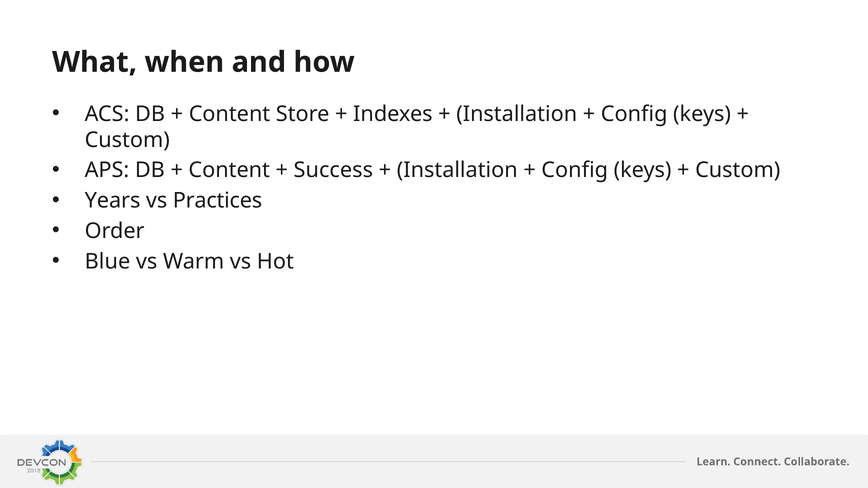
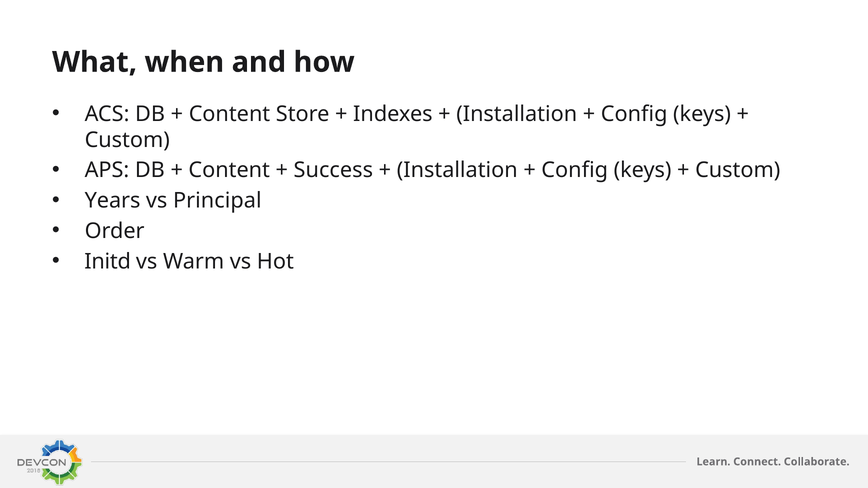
Practices: Practices -> Principal
Blue: Blue -> Initd
